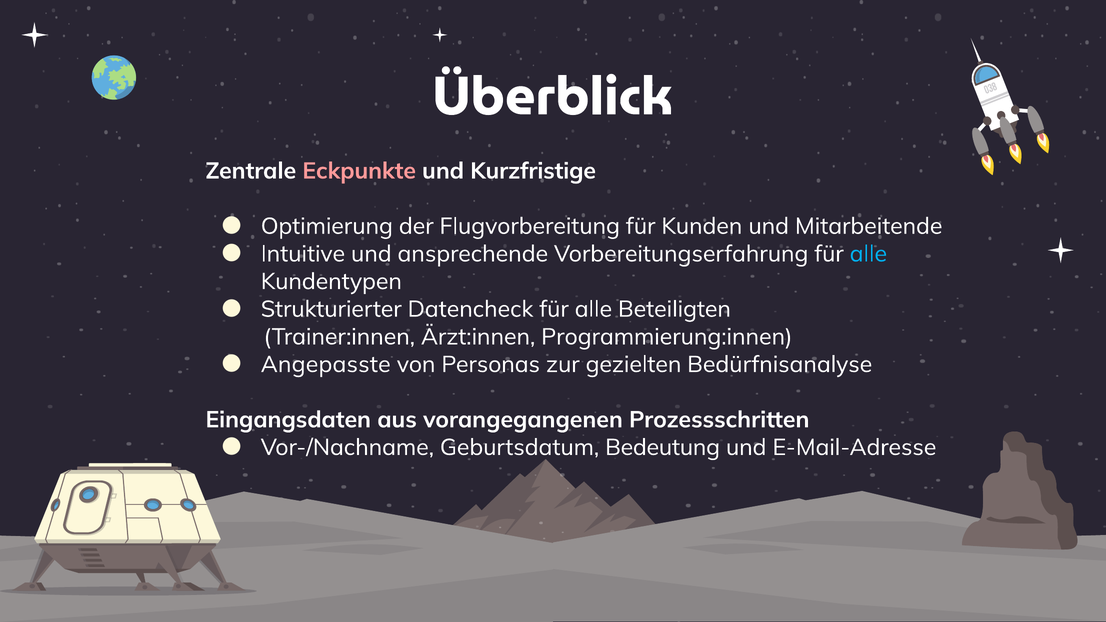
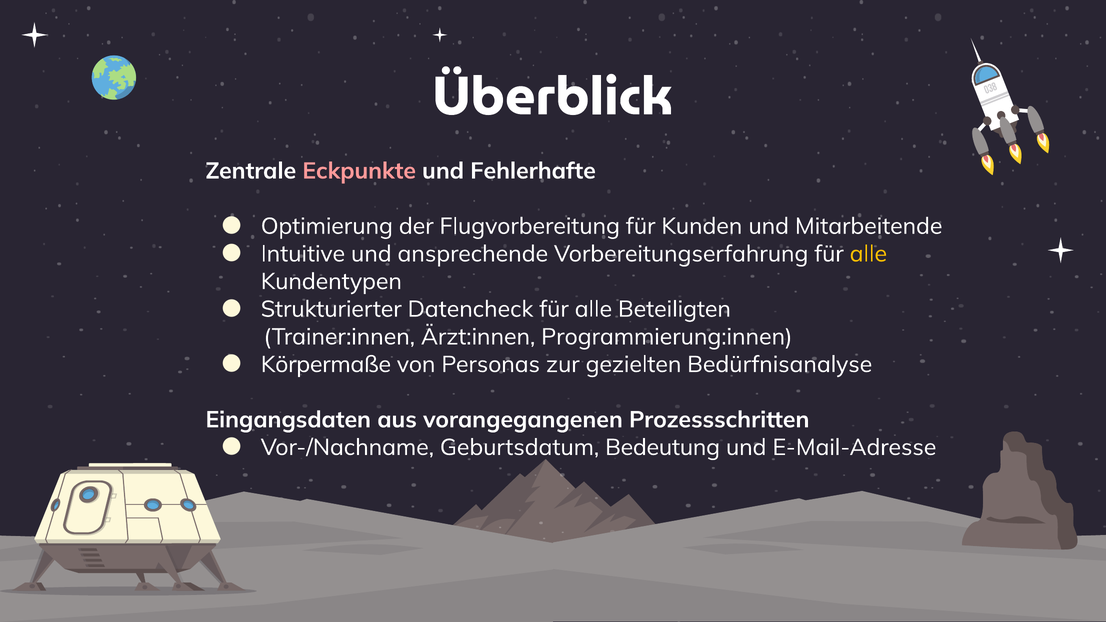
Kurzfristige: Kurzfristige -> Fehlerhafte
alle at (868, 254) colour: light blue -> yellow
Angepasste: Angepasste -> Körpermaße
